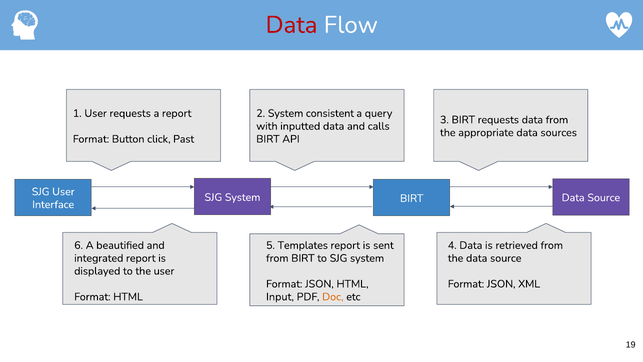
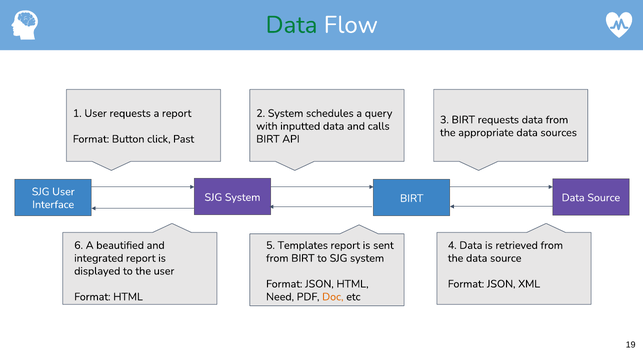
Data at (292, 25) colour: red -> green
consistent: consistent -> schedules
Input: Input -> Need
